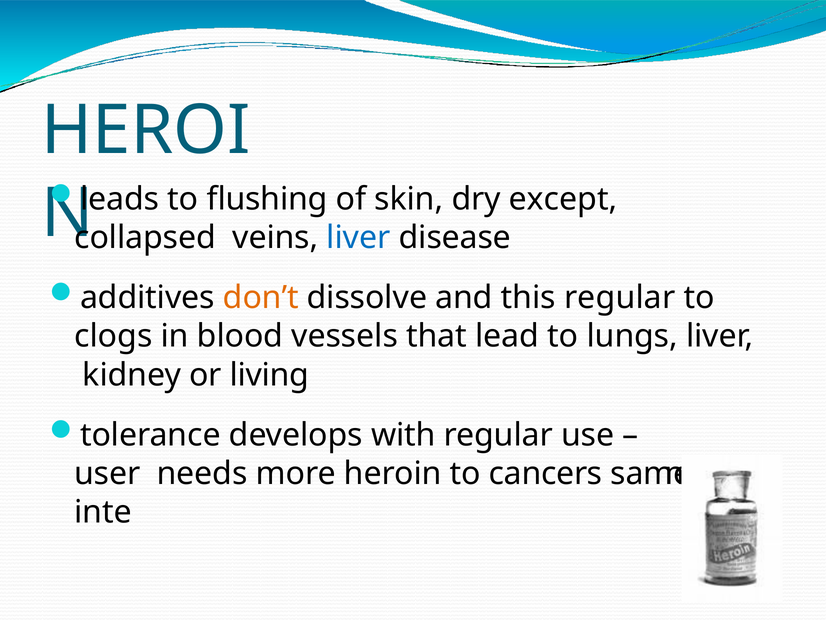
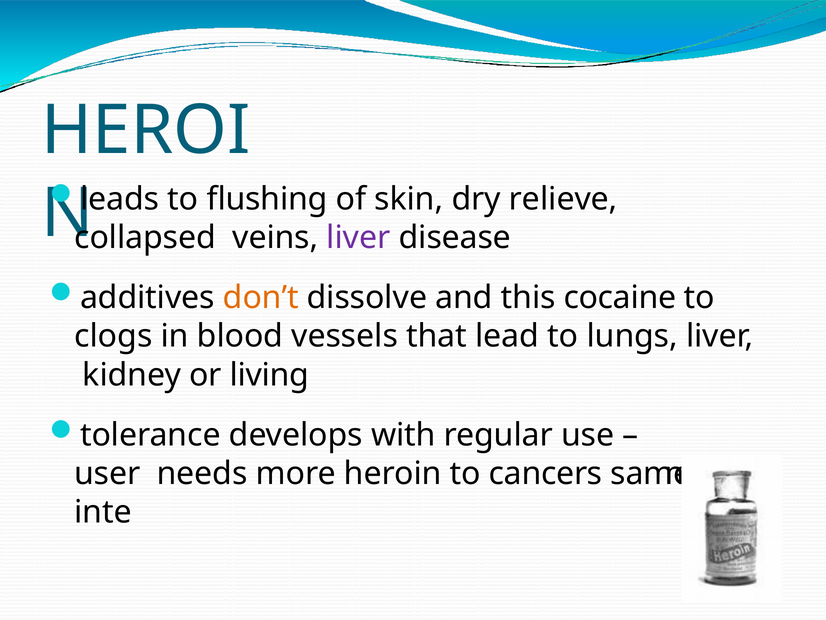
except: except -> relieve
liver at (358, 237) colour: blue -> purple
this regular: regular -> cocaine
